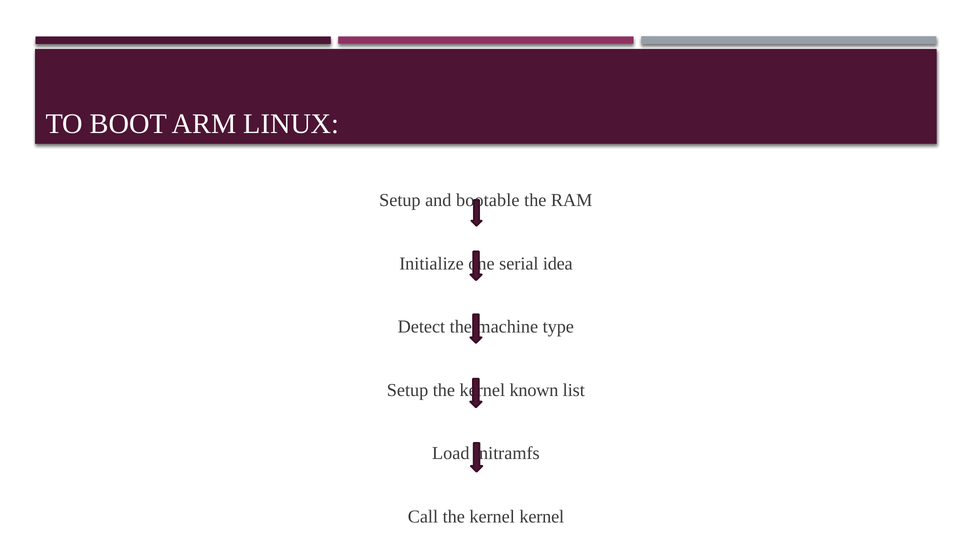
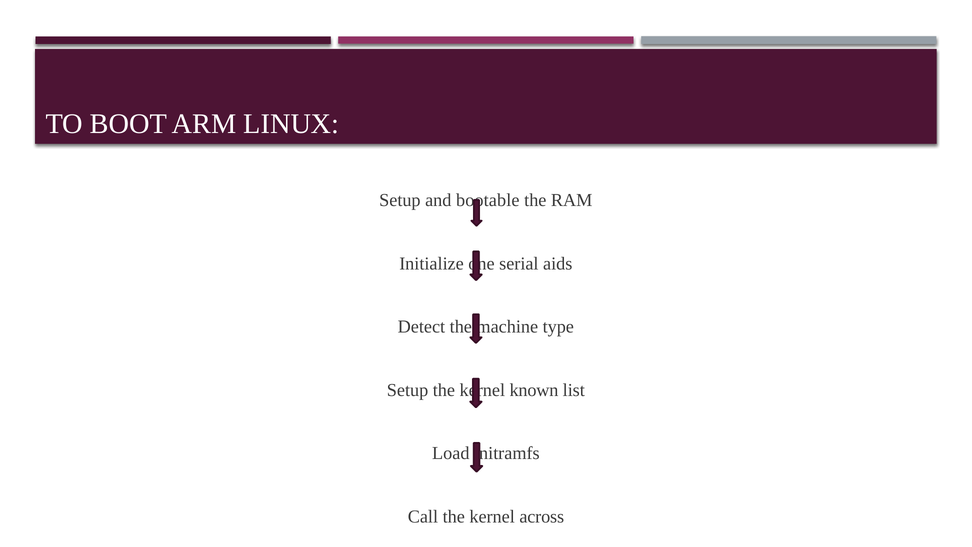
idea: idea -> aids
kernel kernel: kernel -> across
